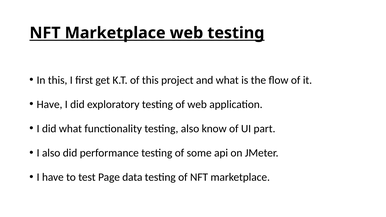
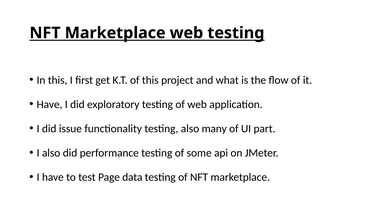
did what: what -> issue
know: know -> many
